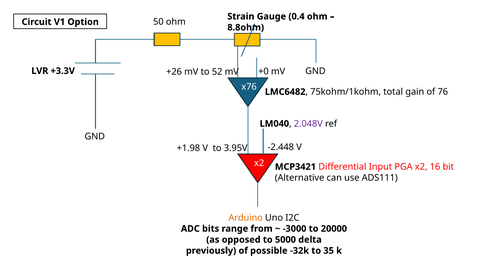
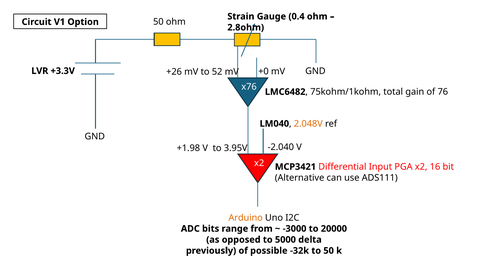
8.8ohm: 8.8ohm -> 2.8ohm
2.048V colour: purple -> orange
-2.448: -2.448 -> -2.040
to 35: 35 -> 50
